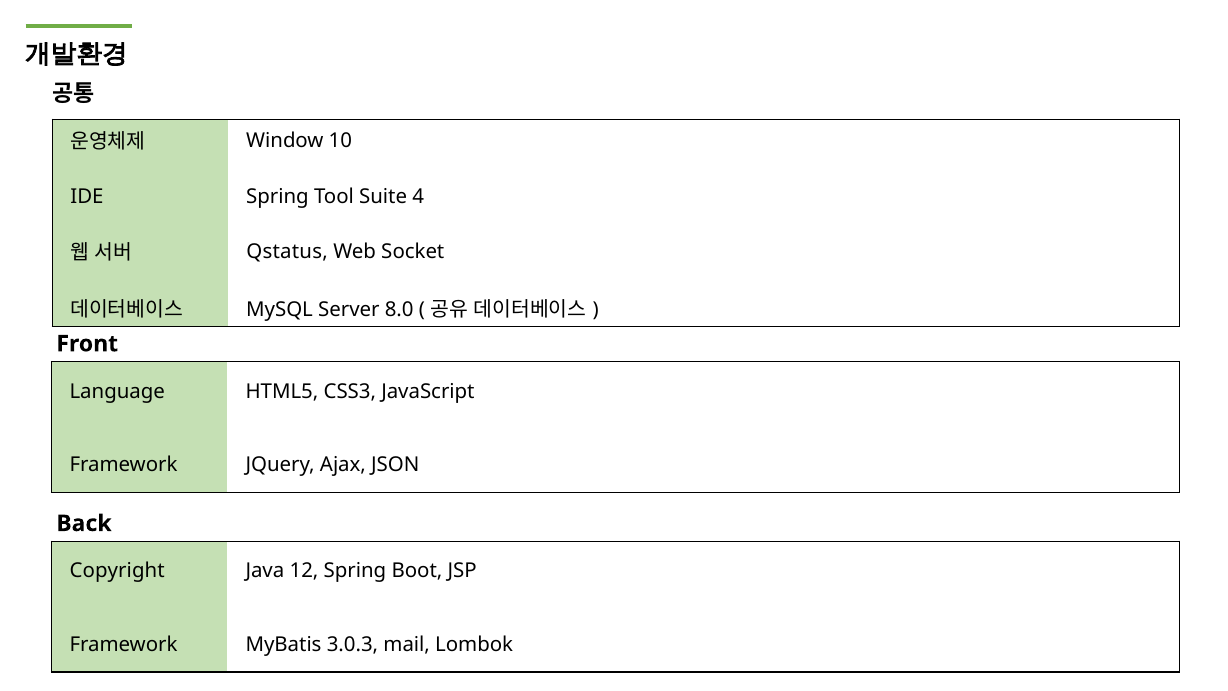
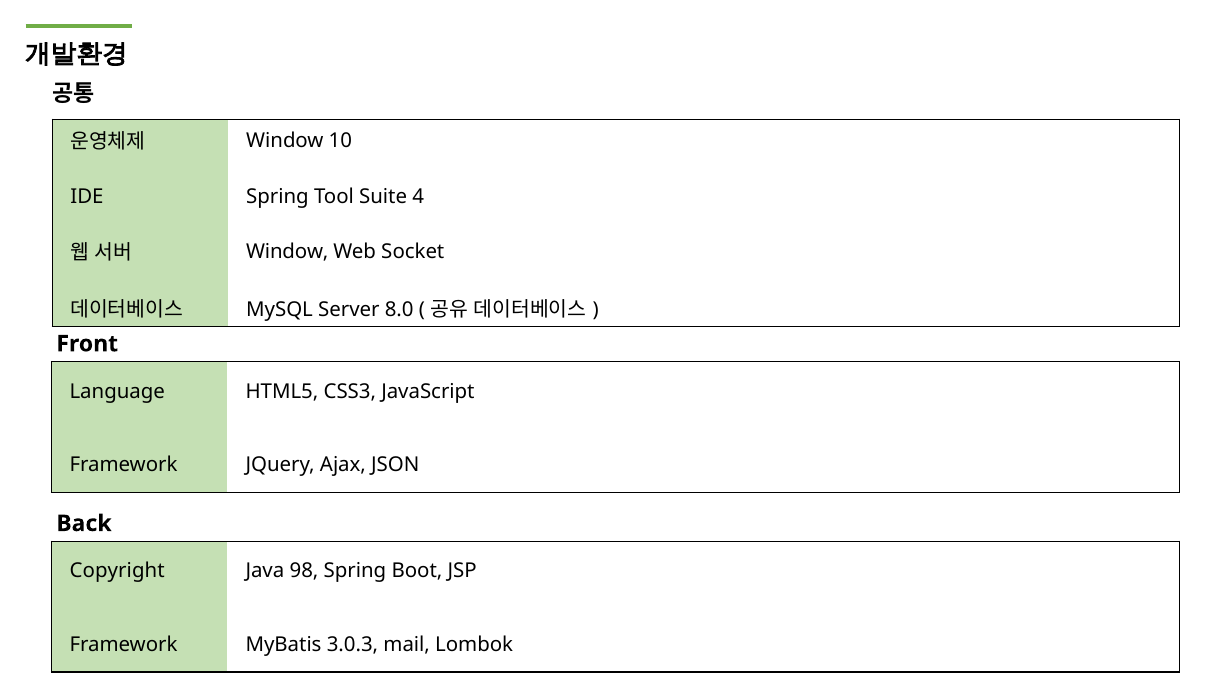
Qstatus at (287, 251): Qstatus -> Window
12: 12 -> 98
